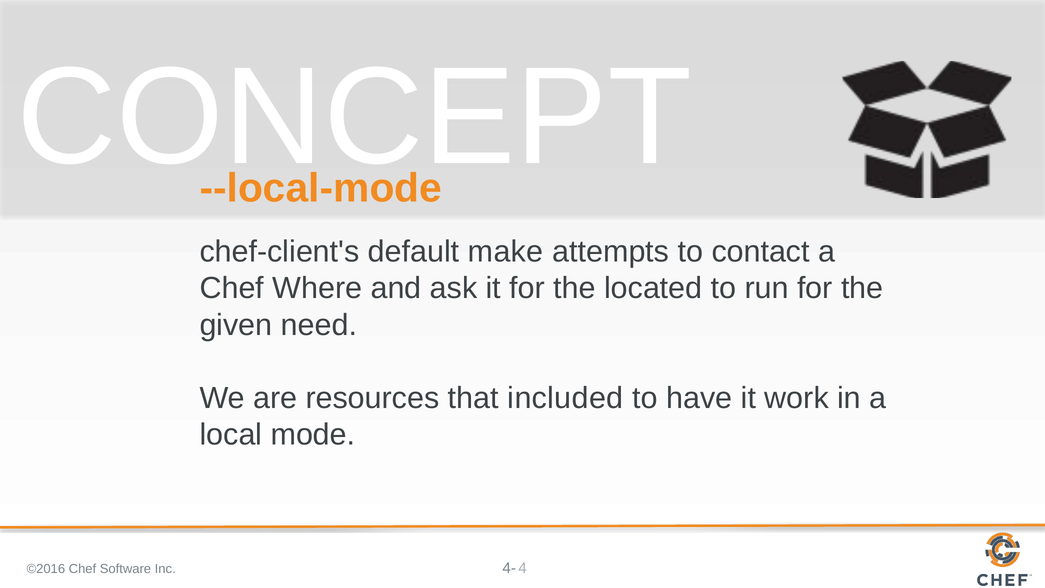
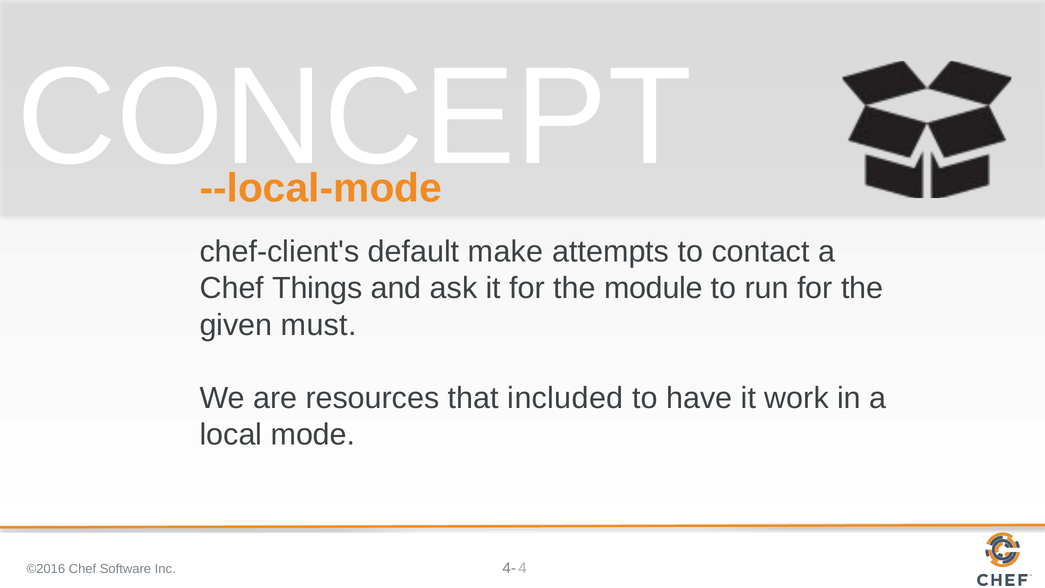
Where: Where -> Things
located: located -> module
need: need -> must
